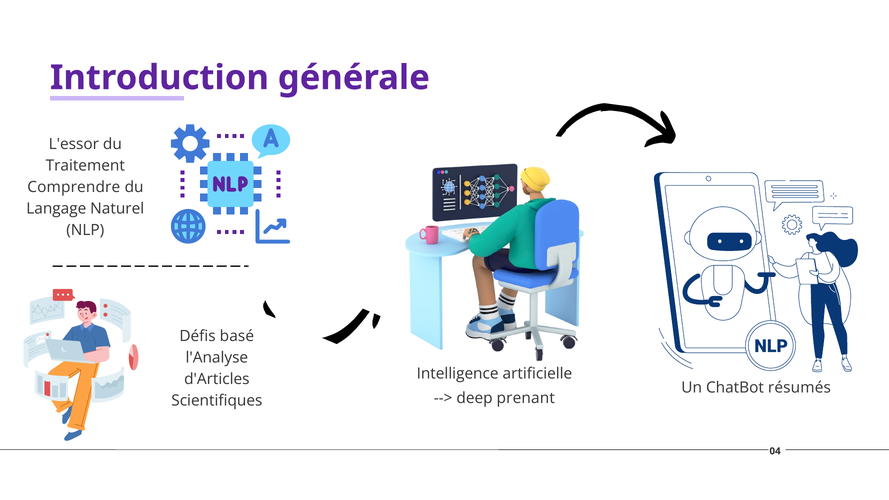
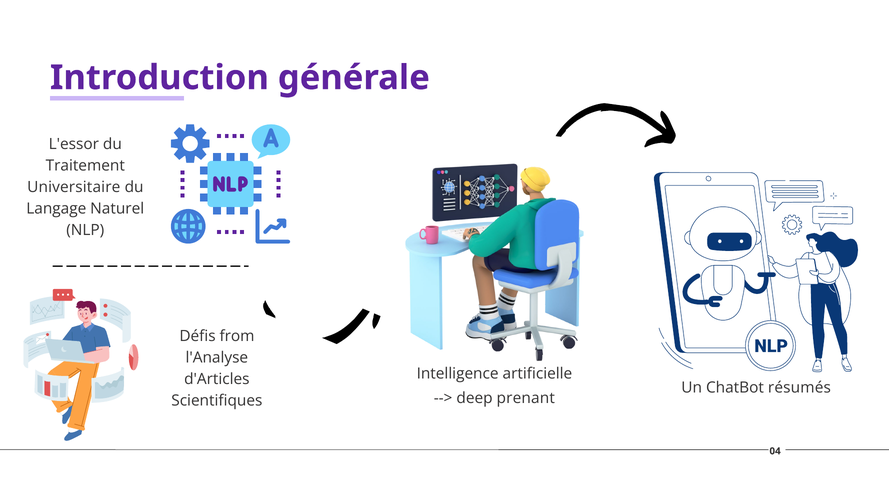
Comprendre: Comprendre -> Universitaire
basé: basé -> from
